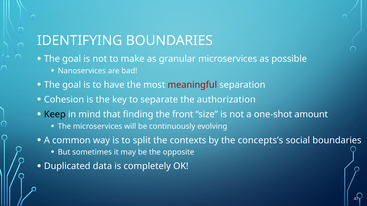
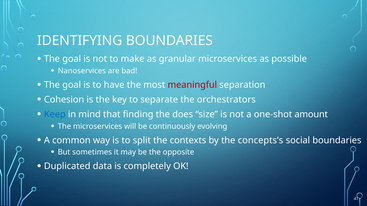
authorization: authorization -> orchestrators
Keep colour: black -> blue
front: front -> does
